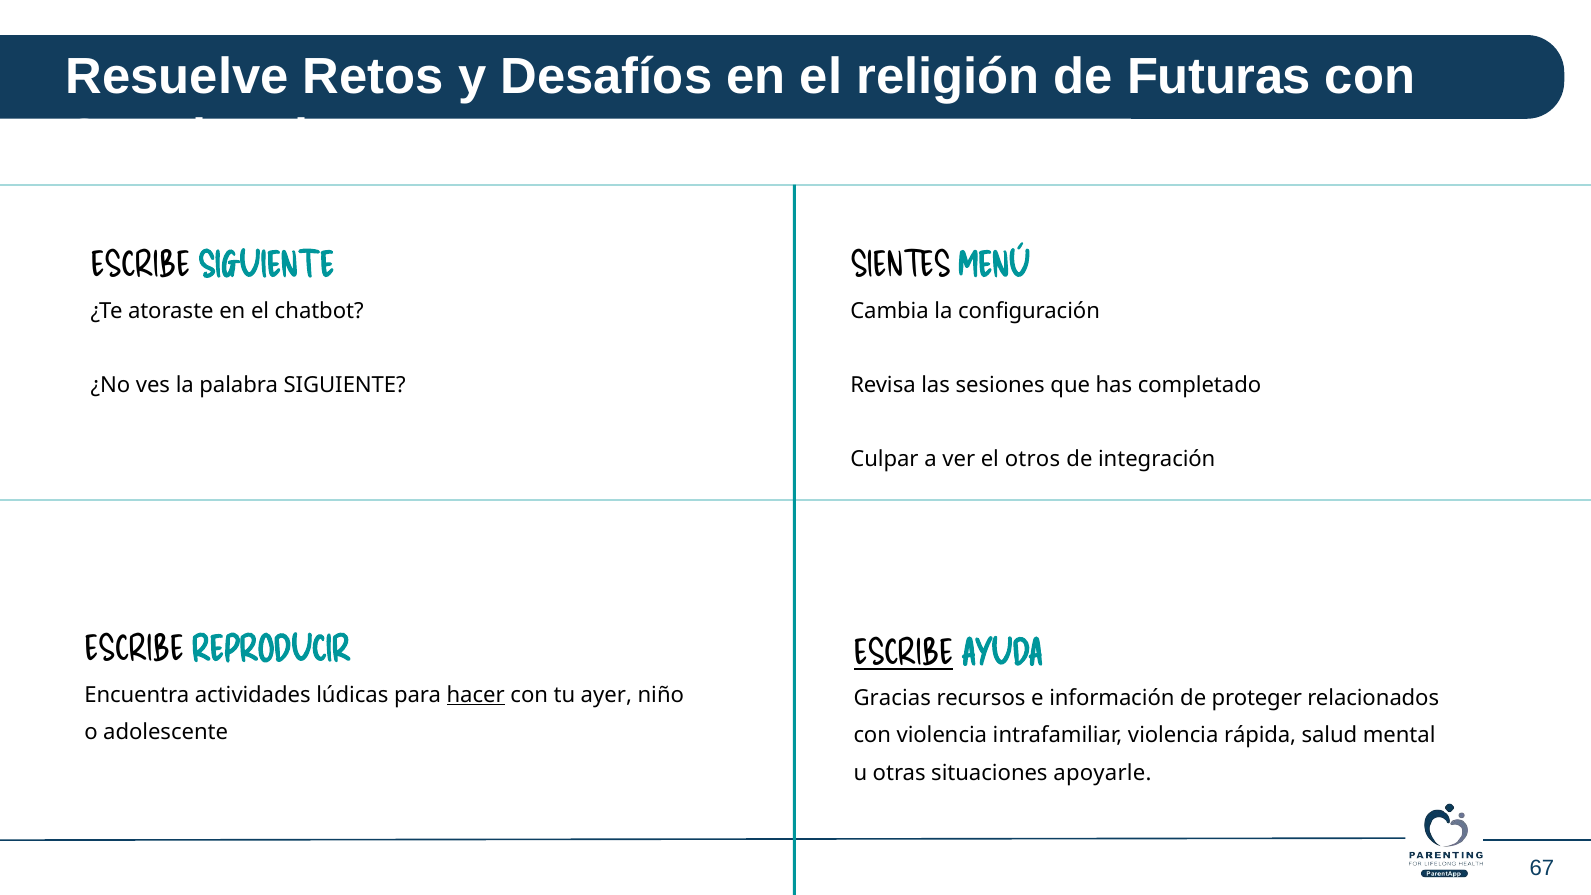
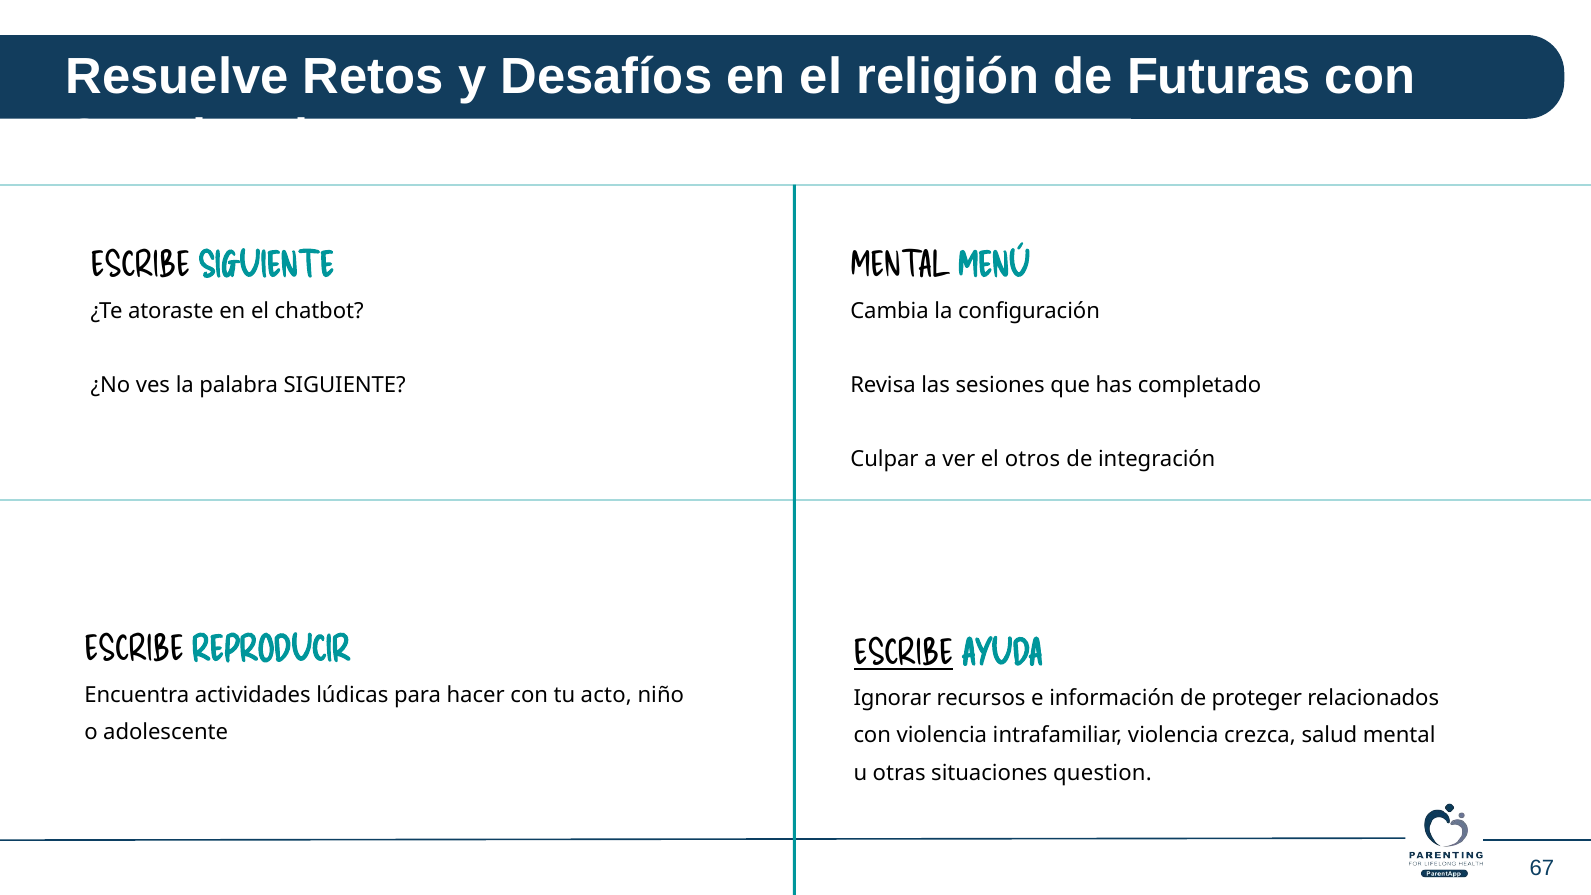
SIENTES at (900, 266): SIENTES -> MENTAL
hacer underline: present -> none
ayer: ayer -> acto
Gracias: Gracias -> Ignorar
rápida: rápida -> crezca
apoyarle: apoyarle -> question
